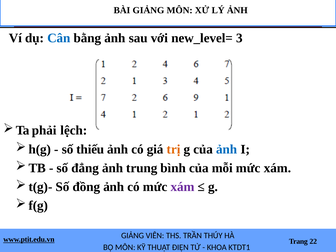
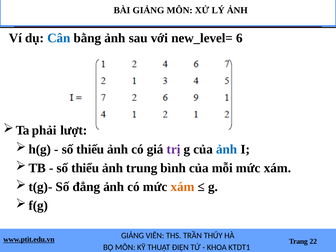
3: 3 -> 6
lệch: lệch -> lượt
trị colour: orange -> purple
đẳng: đẳng -> thiểu
đồng: đồng -> đẳng
xám at (183, 187) colour: purple -> orange
